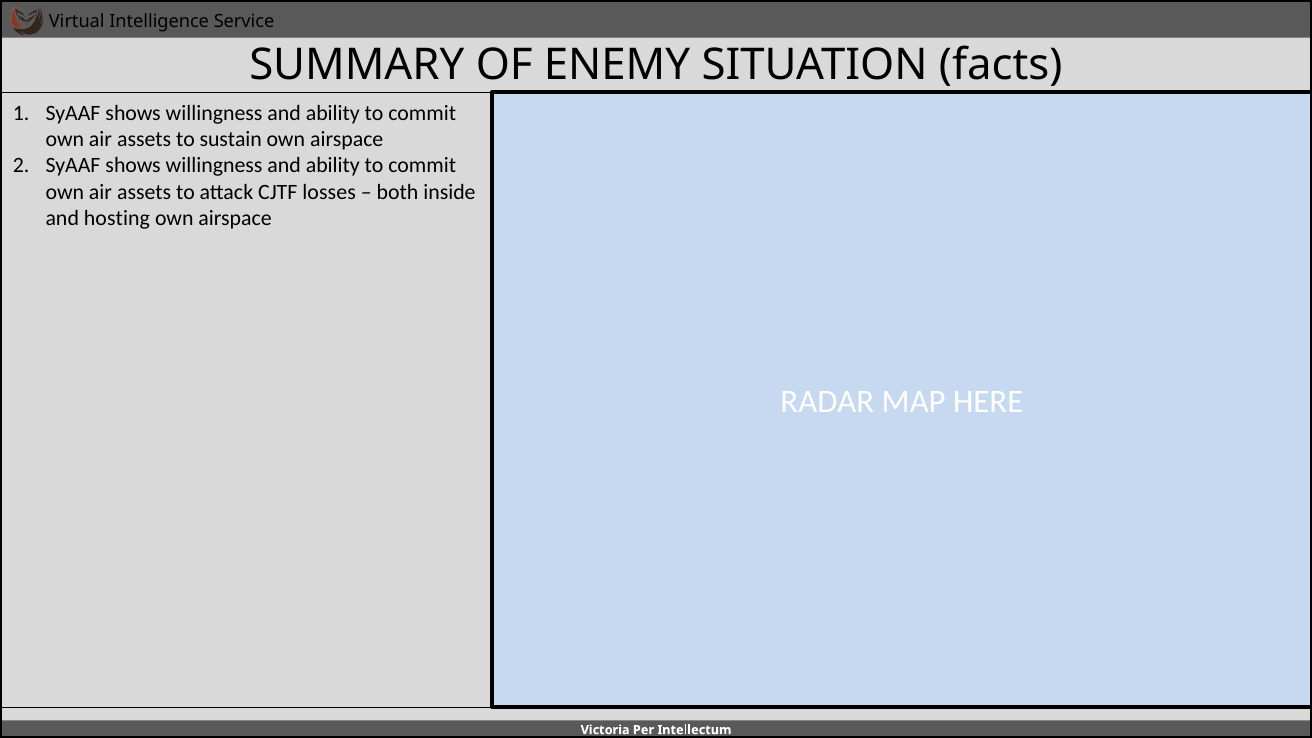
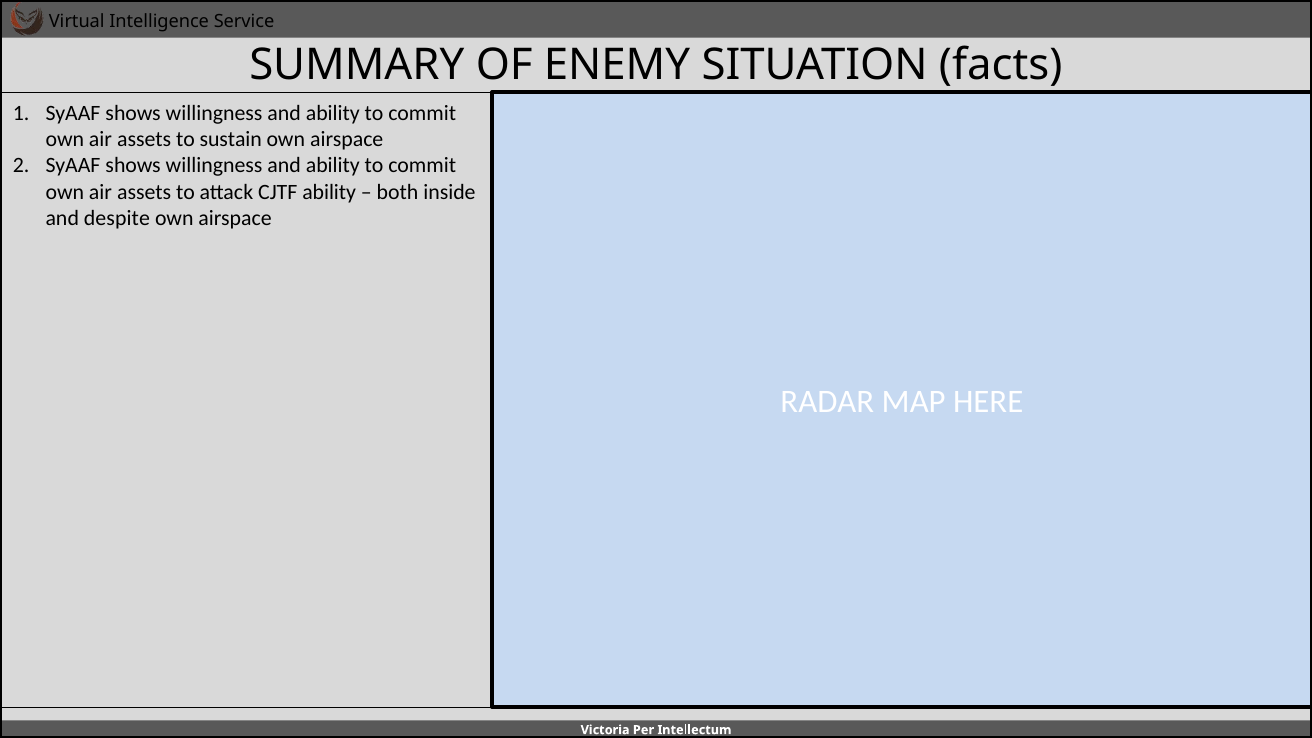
CJTF losses: losses -> ability
hosting: hosting -> despite
